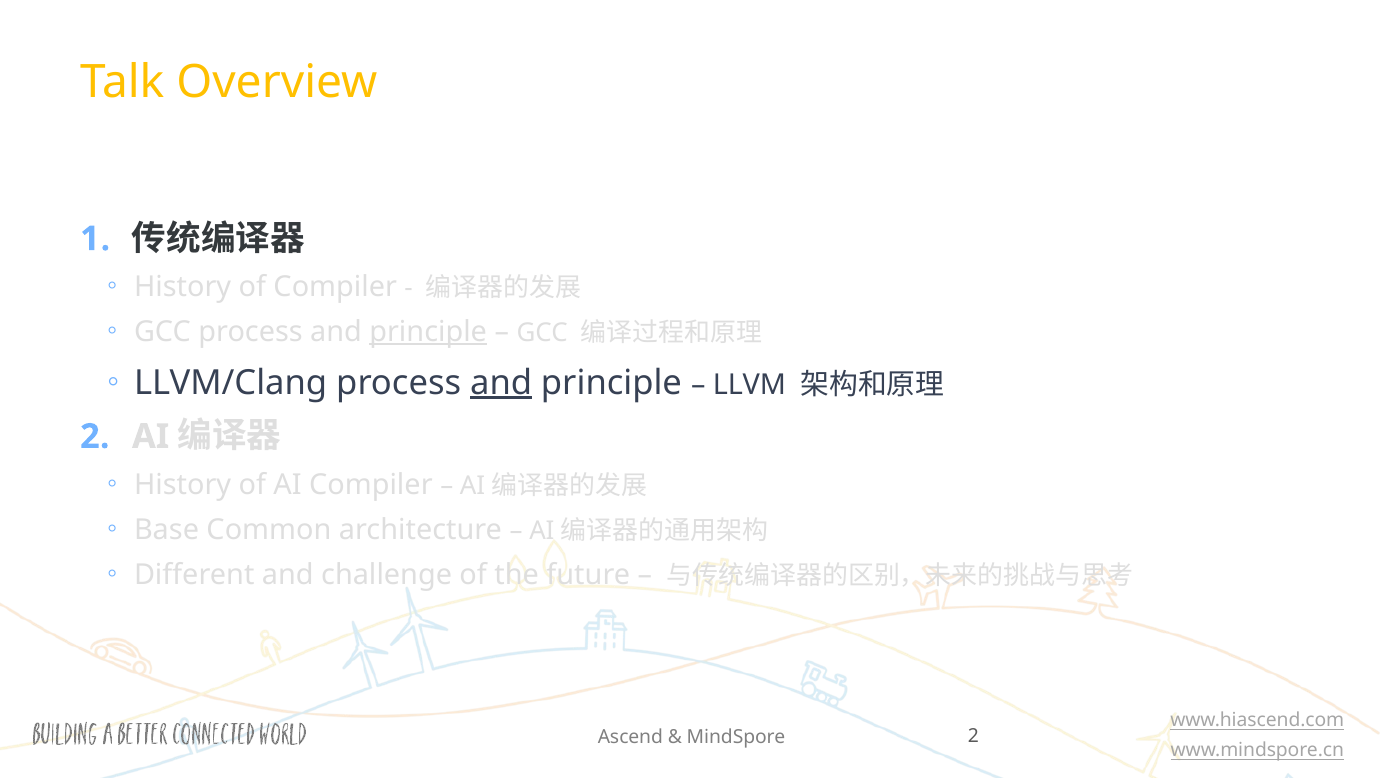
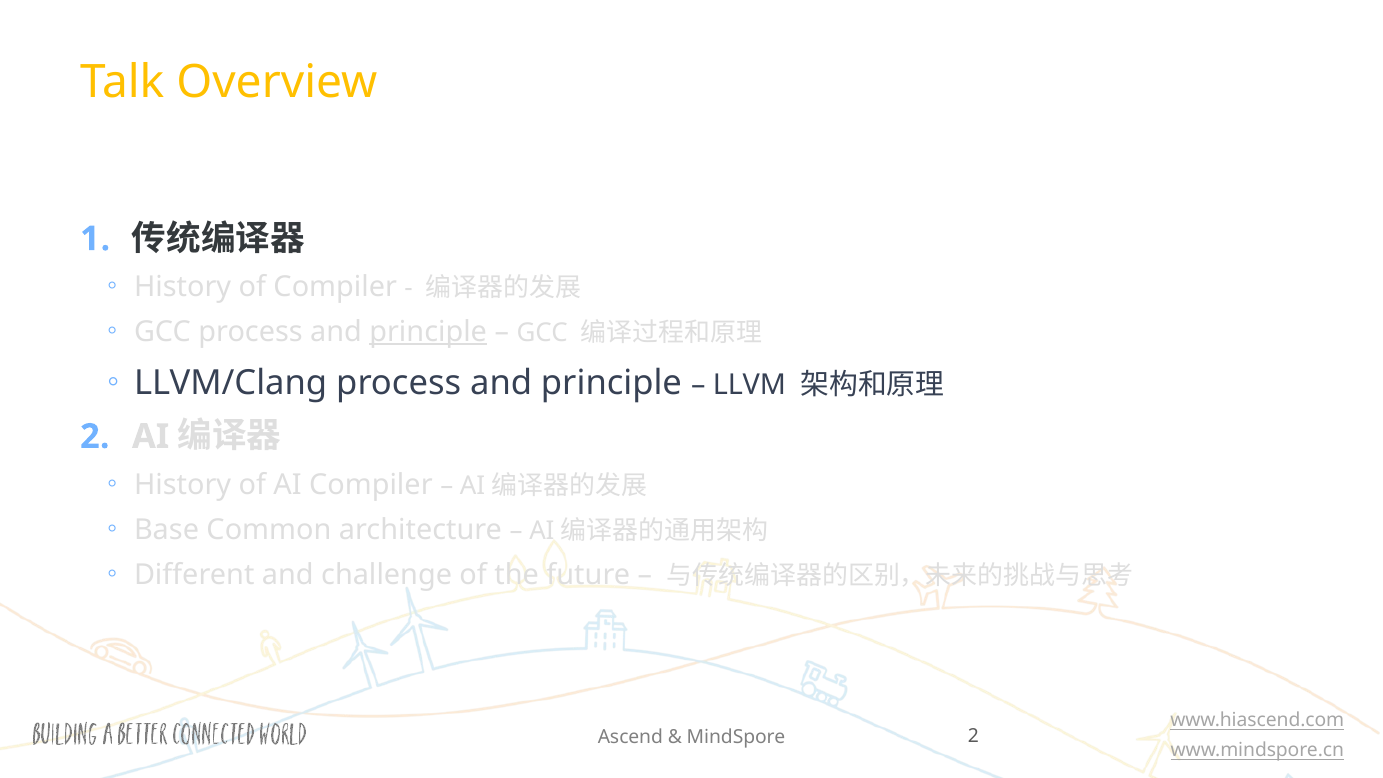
and at (501, 382) underline: present -> none
